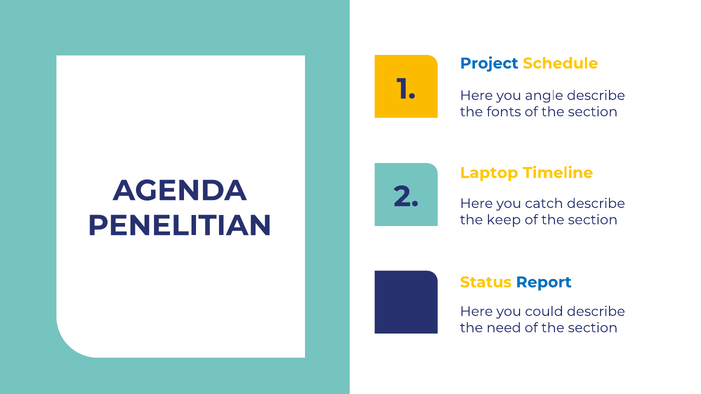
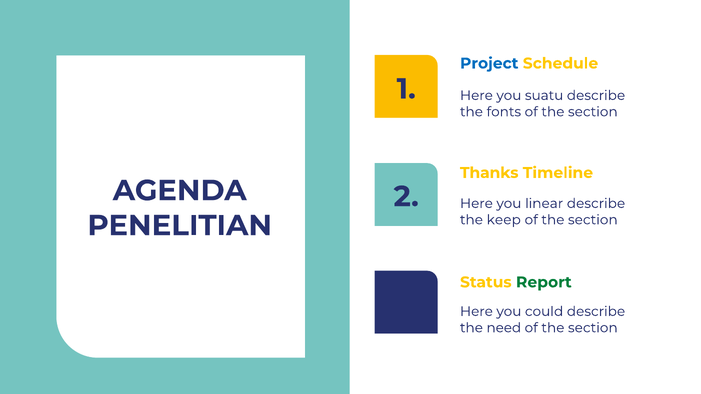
angle: angle -> suatu
Laptop: Laptop -> Thanks
catch: catch -> linear
Report colour: blue -> green
